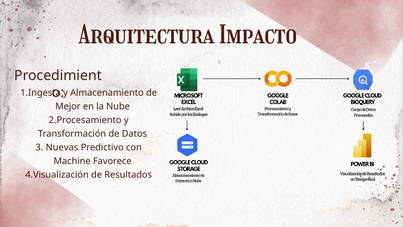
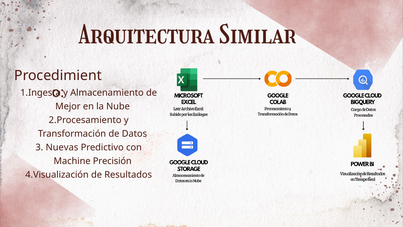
Impacto: Impacto -> Similar
Favorece: Favorece -> Precisión
